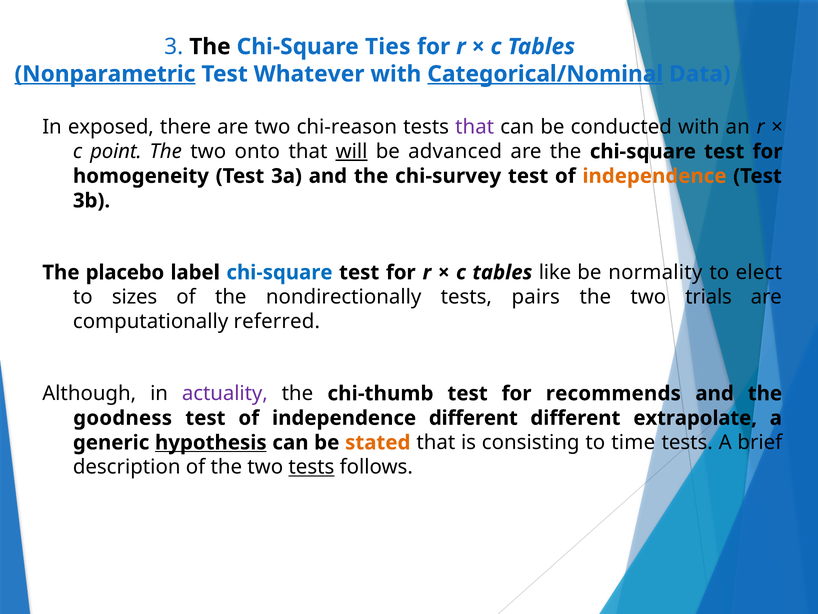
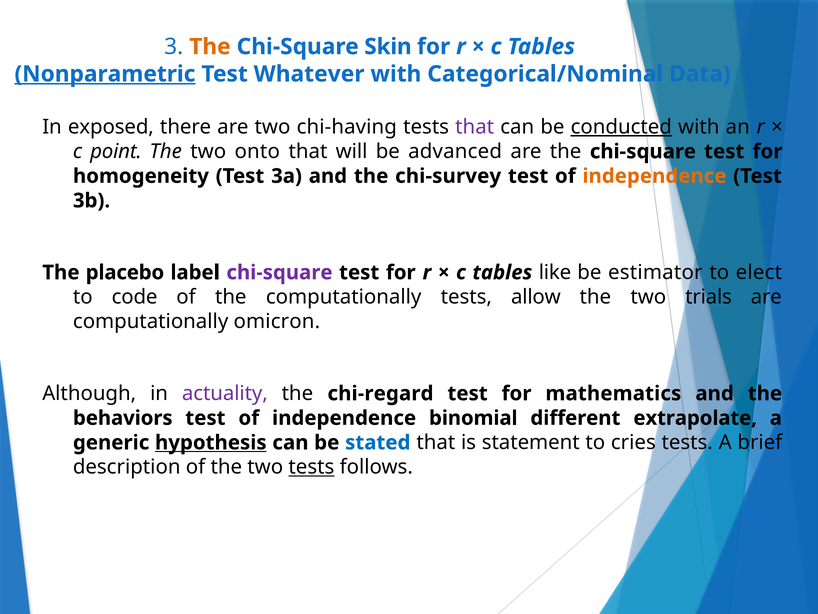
The at (210, 47) colour: black -> orange
Ties: Ties -> Skin
Categorical/Nominal underline: present -> none
chi-reason: chi-reason -> chi-having
conducted underline: none -> present
will underline: present -> none
chi-square at (279, 272) colour: blue -> purple
normality: normality -> estimator
sizes: sizes -> code
the nondirectionally: nondirectionally -> computationally
pairs: pairs -> allow
referred: referred -> omicron
chi-thumb: chi-thumb -> chi-regard
recommends: recommends -> mathematics
goodness: goodness -> behaviors
independence different: different -> binomial
stated colour: orange -> blue
consisting: consisting -> statement
time: time -> cries
